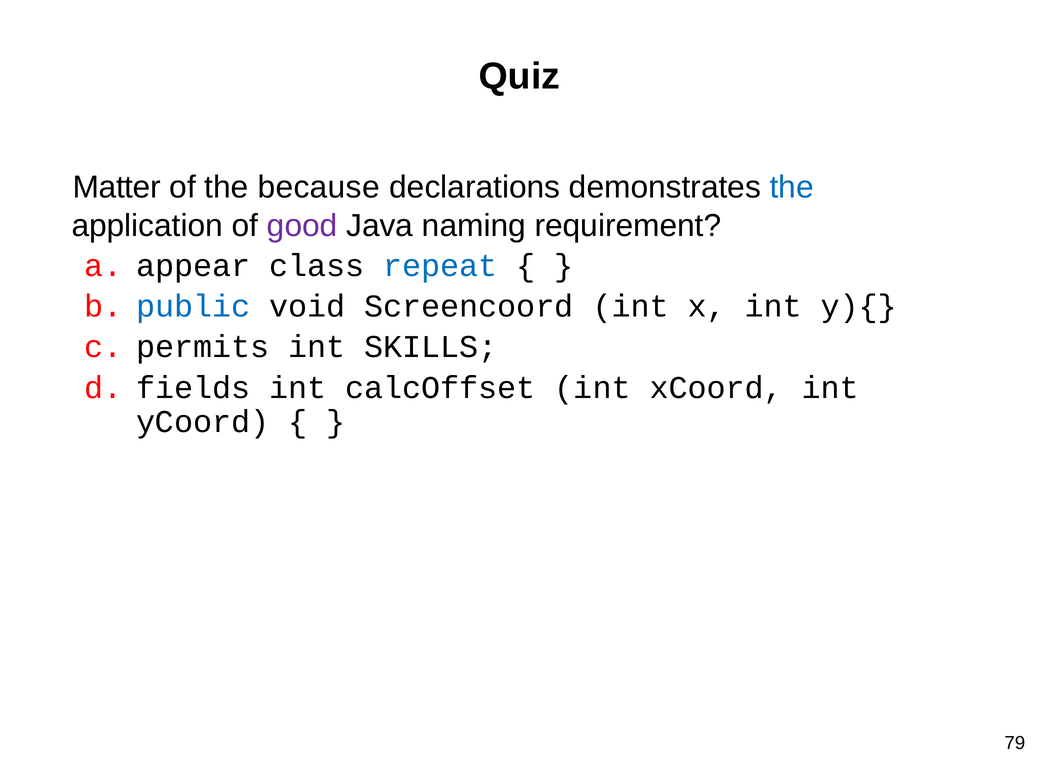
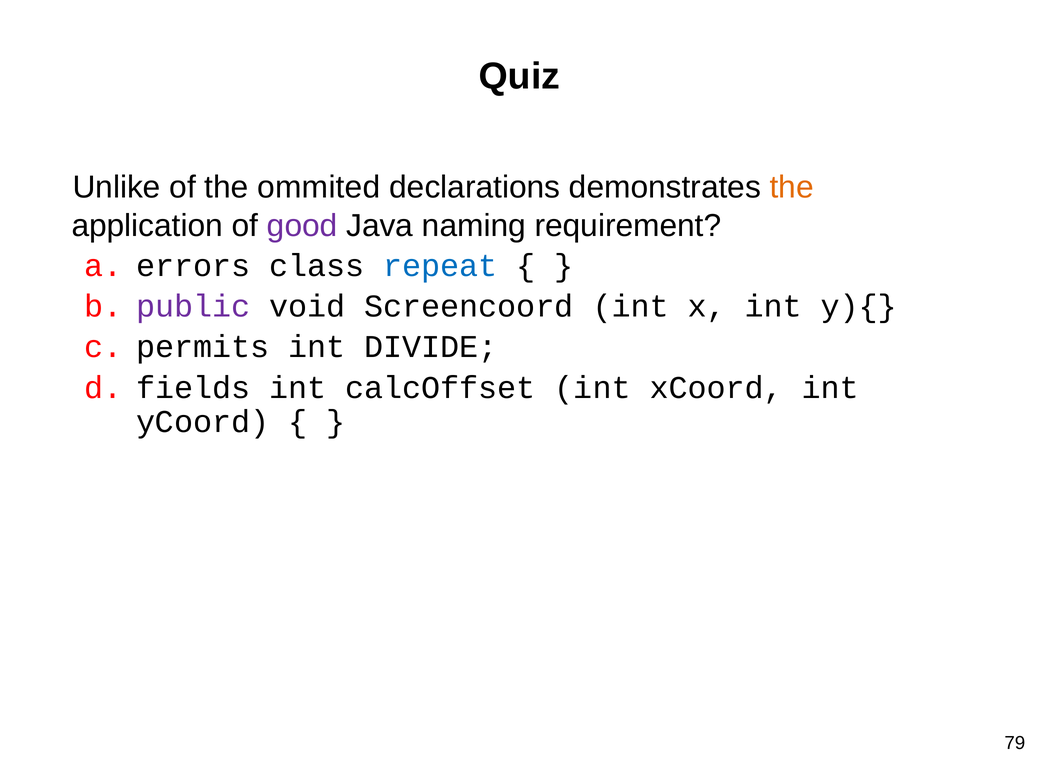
Matter: Matter -> Unlike
because: because -> ommited
the at (792, 187) colour: blue -> orange
appear: appear -> errors
public colour: blue -> purple
SKILLS: SKILLS -> DIVIDE
